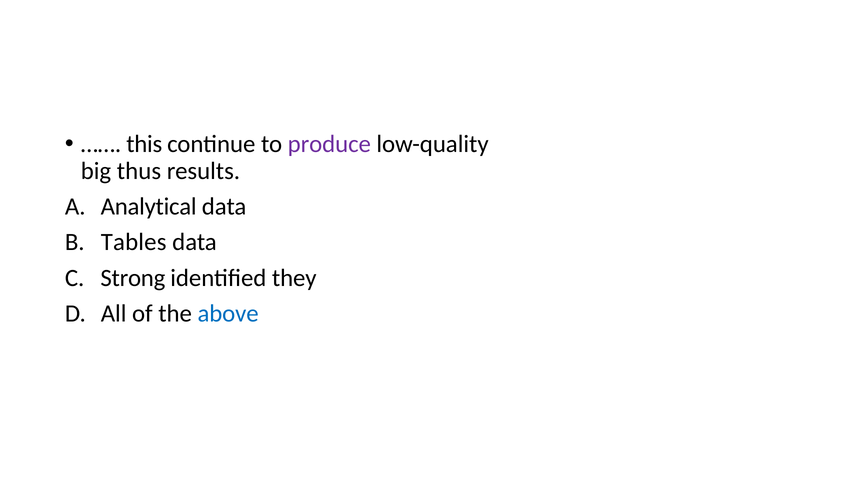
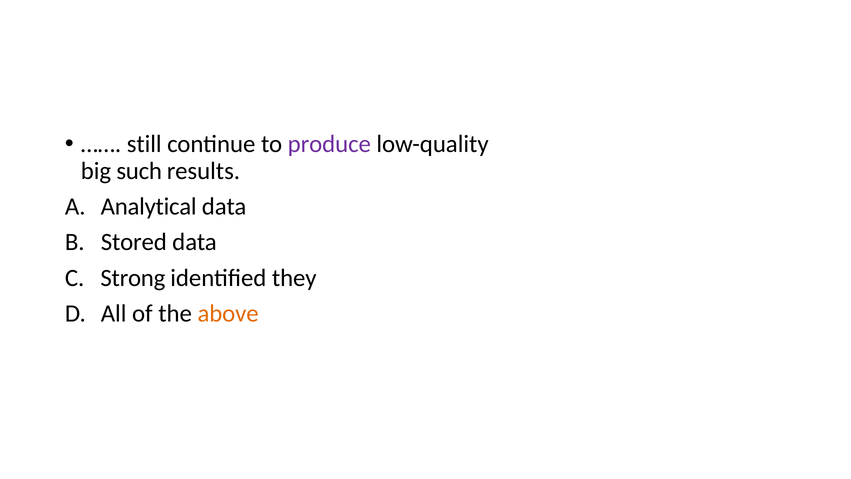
this: this -> still
thus: thus -> such
Tables: Tables -> Stored
above colour: blue -> orange
